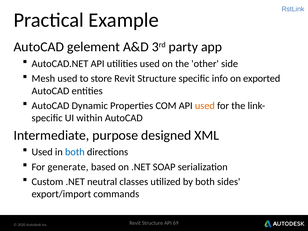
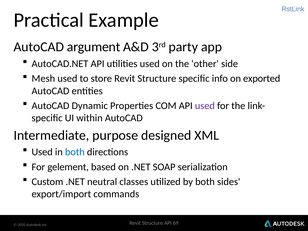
gelement: gelement -> argument
used at (205, 106) colour: orange -> purple
generate: generate -> gelement
